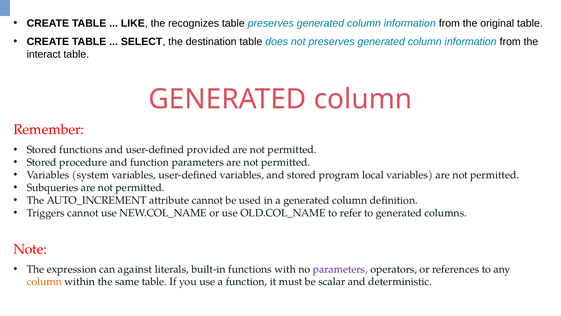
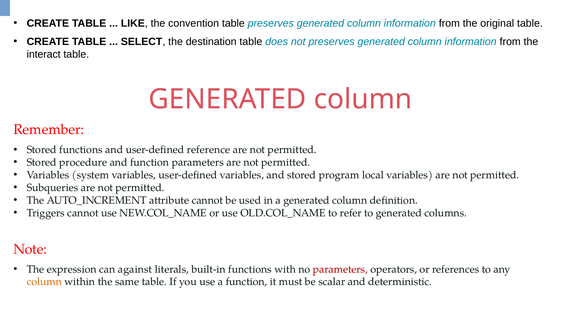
recognizes: recognizes -> convention
provided: provided -> reference
parameters at (340, 269) colour: purple -> red
